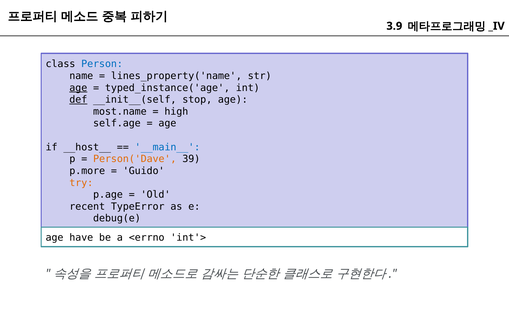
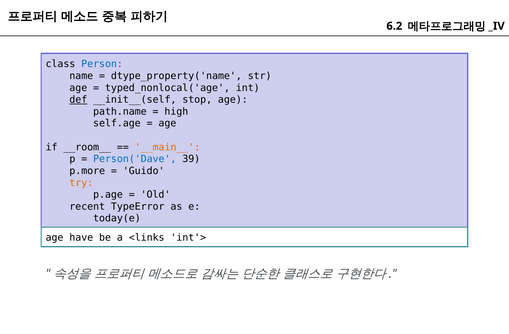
3.9: 3.9 -> 6.2
lines_property('name: lines_property('name -> dtype_property('name
age at (78, 88) underline: present -> none
typed_instance('age: typed_instance('age -> typed_nonlocal('age
most.name: most.name -> path.name
__host__: __host__ -> __room__
__main__ colour: blue -> orange
Person('Dave colour: orange -> blue
debug(e: debug(e -> today(e
<errno: <errno -> <links
